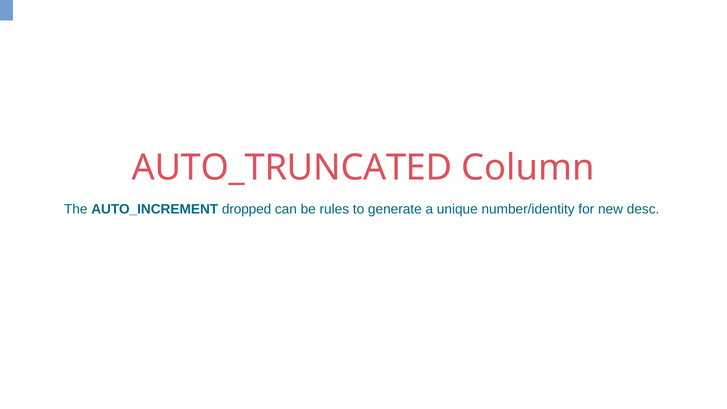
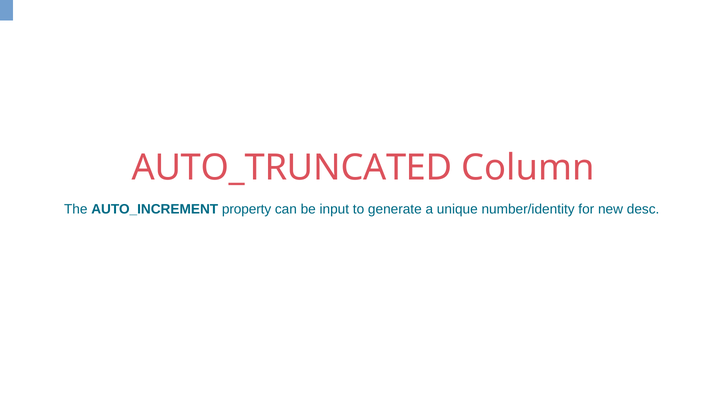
dropped: dropped -> property
rules: rules -> input
